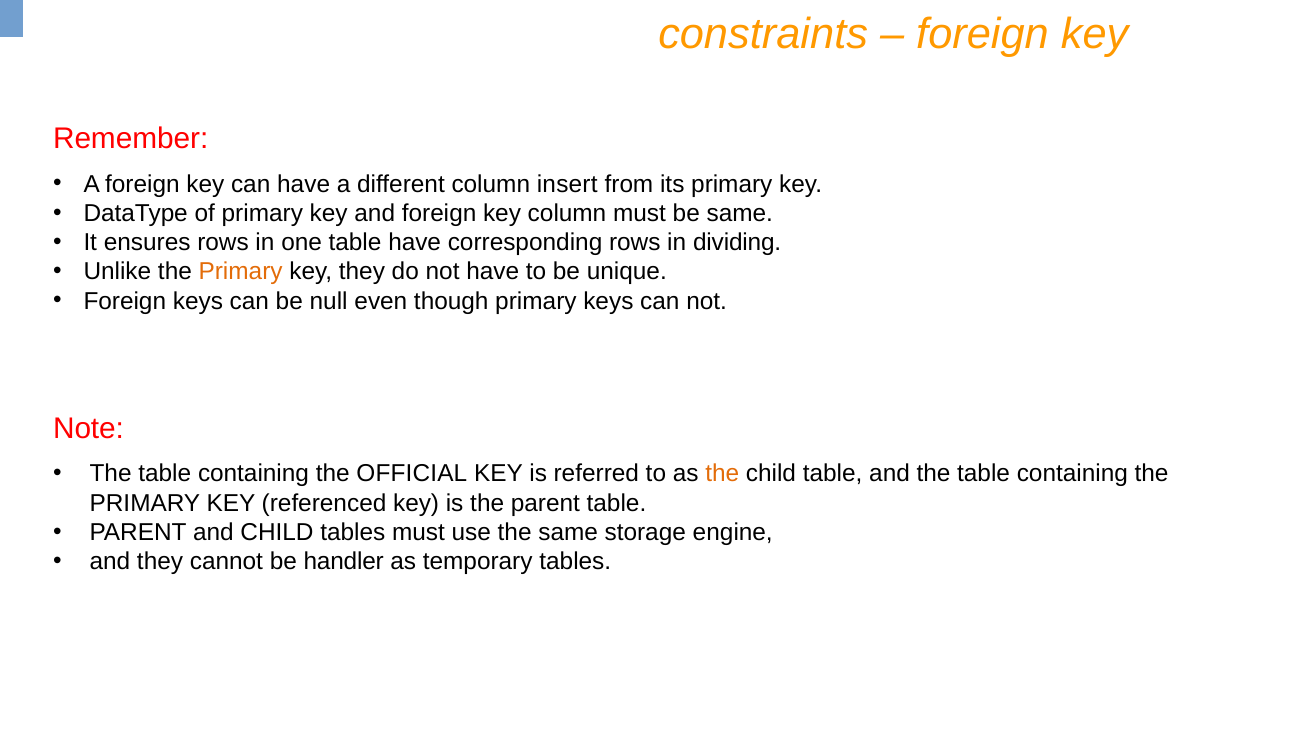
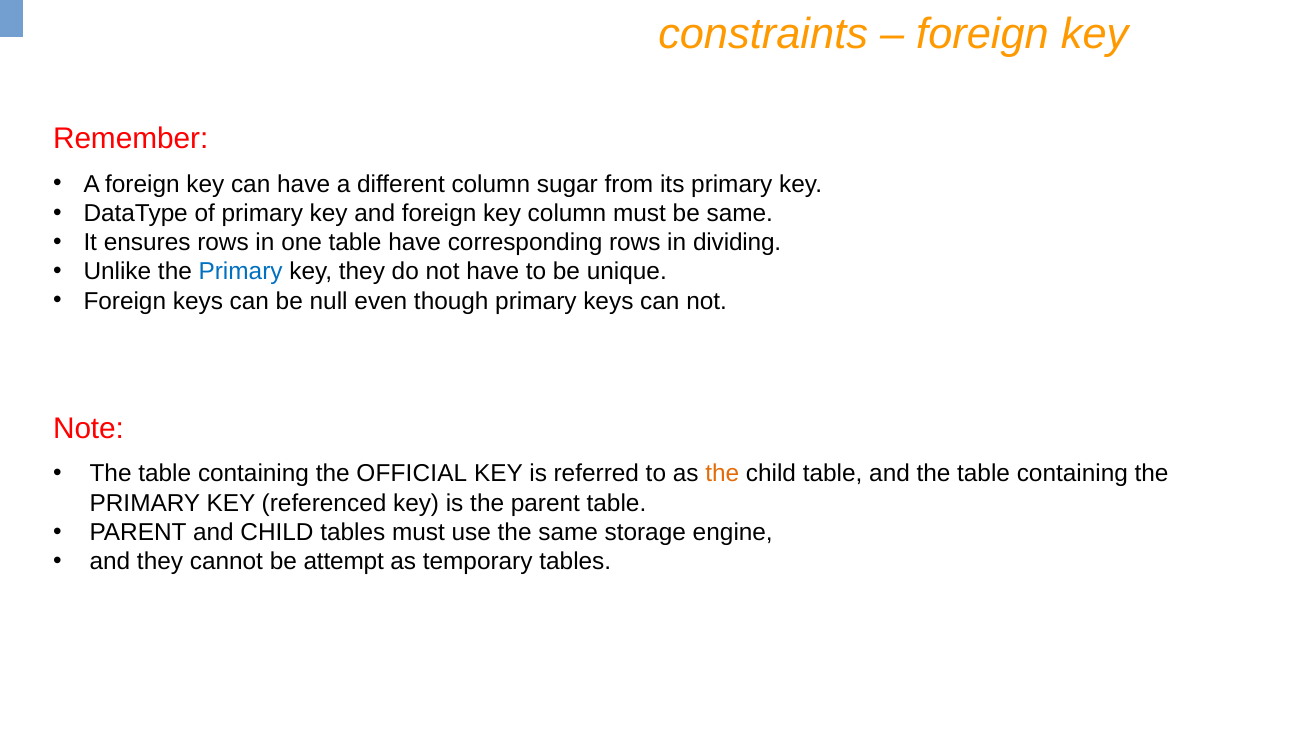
insert: insert -> sugar
Primary at (241, 272) colour: orange -> blue
handler: handler -> attempt
